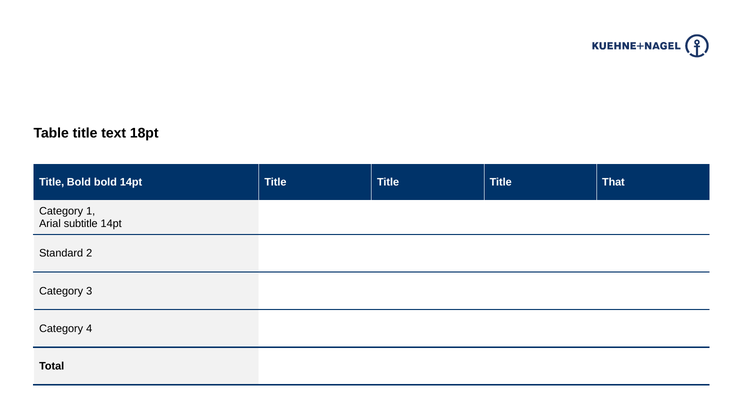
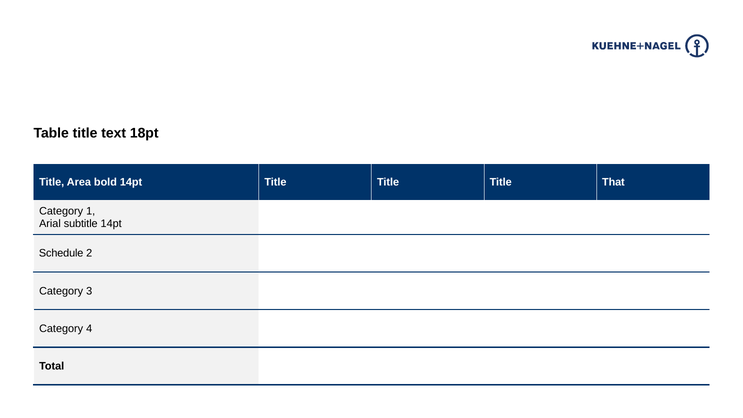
Title Bold: Bold -> Area
Standard: Standard -> Schedule
